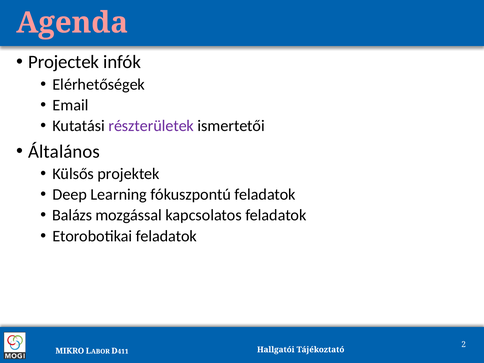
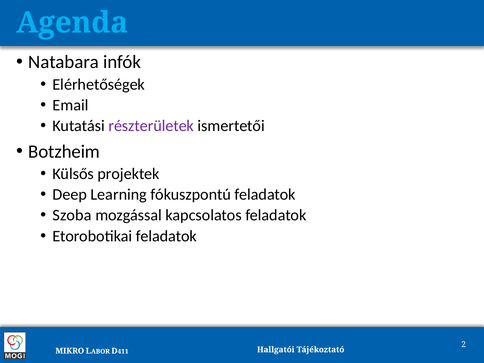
Agenda colour: pink -> light blue
Projectek: Projectek -> Natabara
Általános: Általános -> Botzheim
Balázs: Balázs -> Szoba
